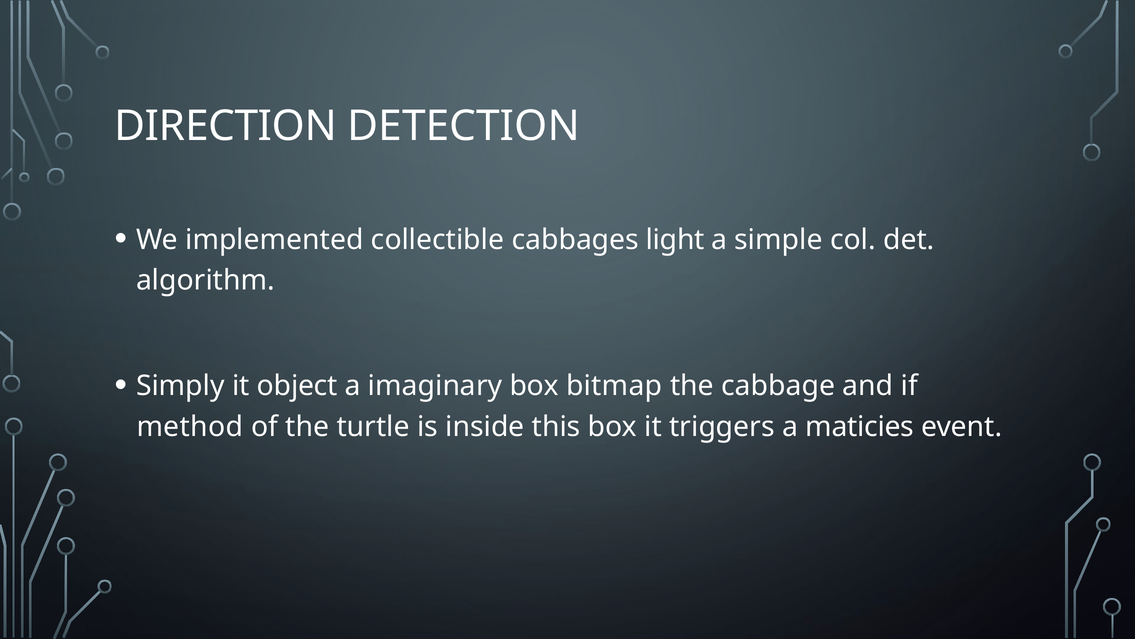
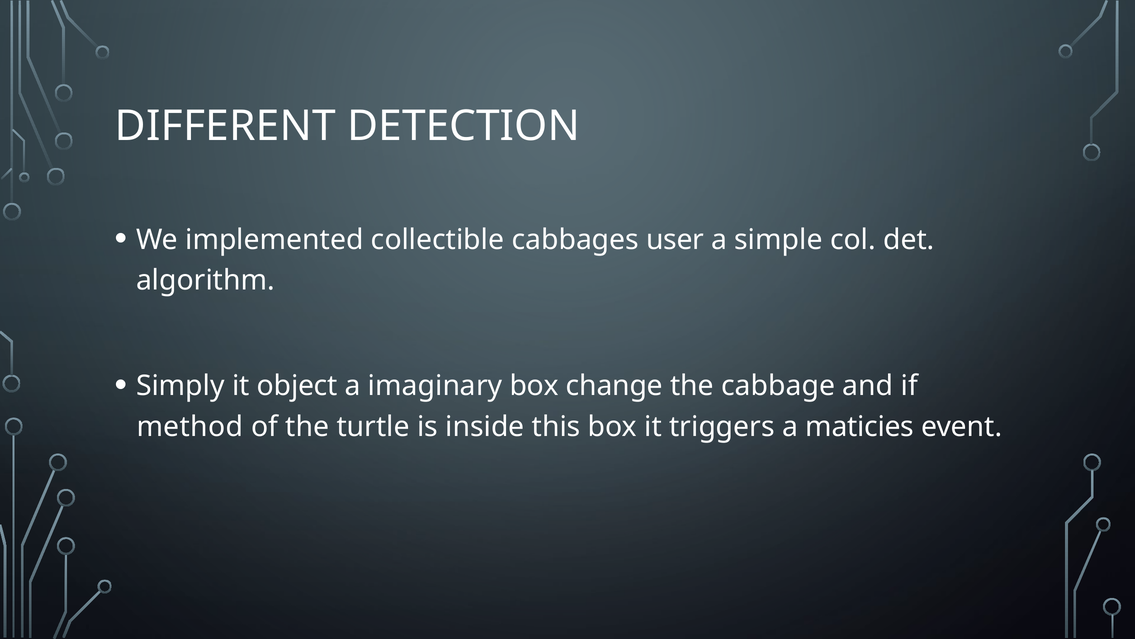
DIRECTION: DIRECTION -> DIFFERENT
light: light -> user
bitmap: bitmap -> change
